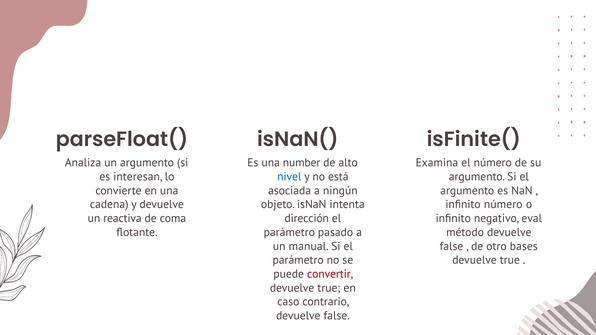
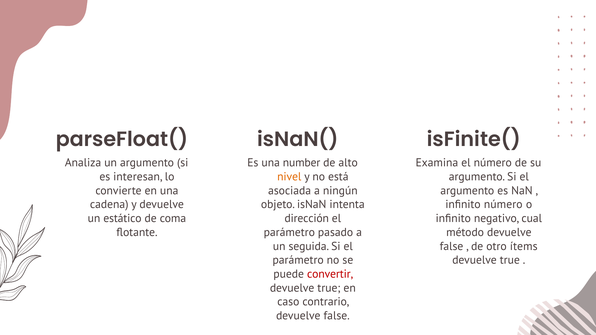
nivel colour: blue -> orange
reactiva: reactiva -> estático
eval: eval -> cual
manual: manual -> seguida
bases: bases -> ítems
